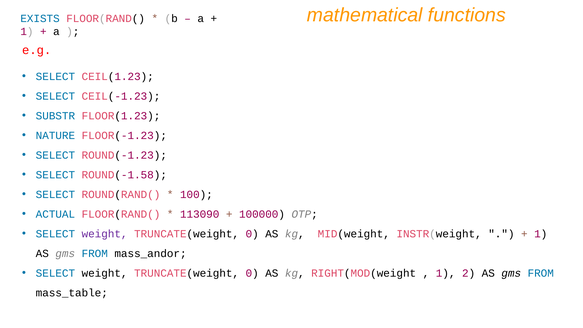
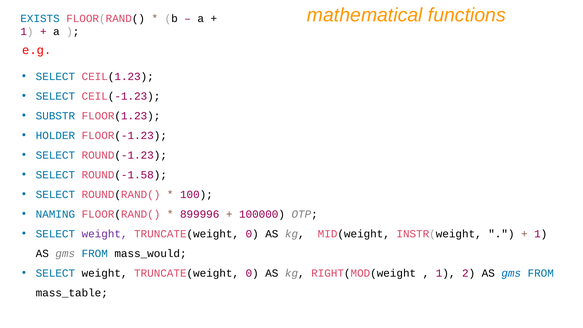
NATURE: NATURE -> HOLDER
ACTUAL: ACTUAL -> NAMING
113090: 113090 -> 899996
mass_andor: mass_andor -> mass_would
gms at (511, 273) colour: black -> blue
